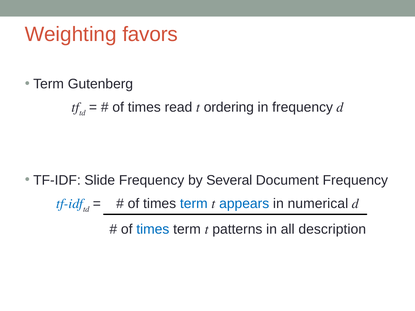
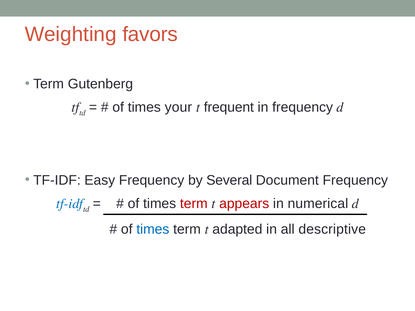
read: read -> your
ordering: ordering -> frequent
Slide: Slide -> Easy
term at (194, 204) colour: blue -> red
appears colour: blue -> red
patterns: patterns -> adapted
description: description -> descriptive
